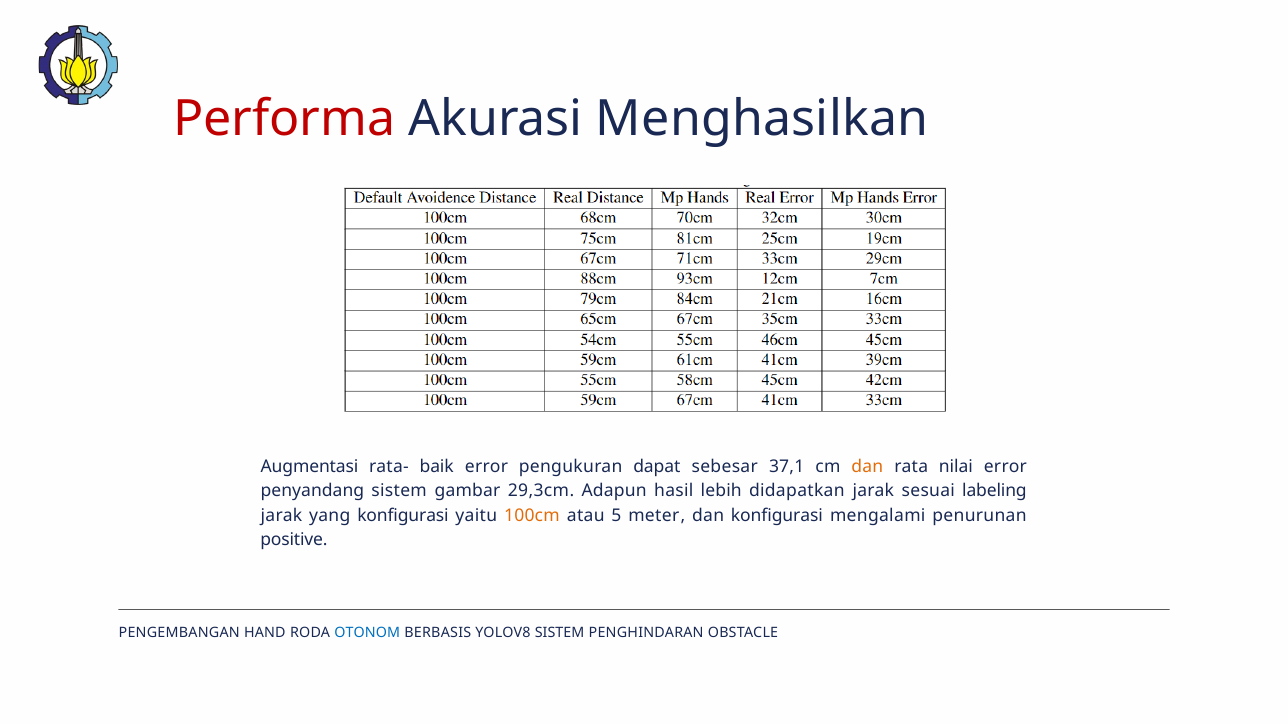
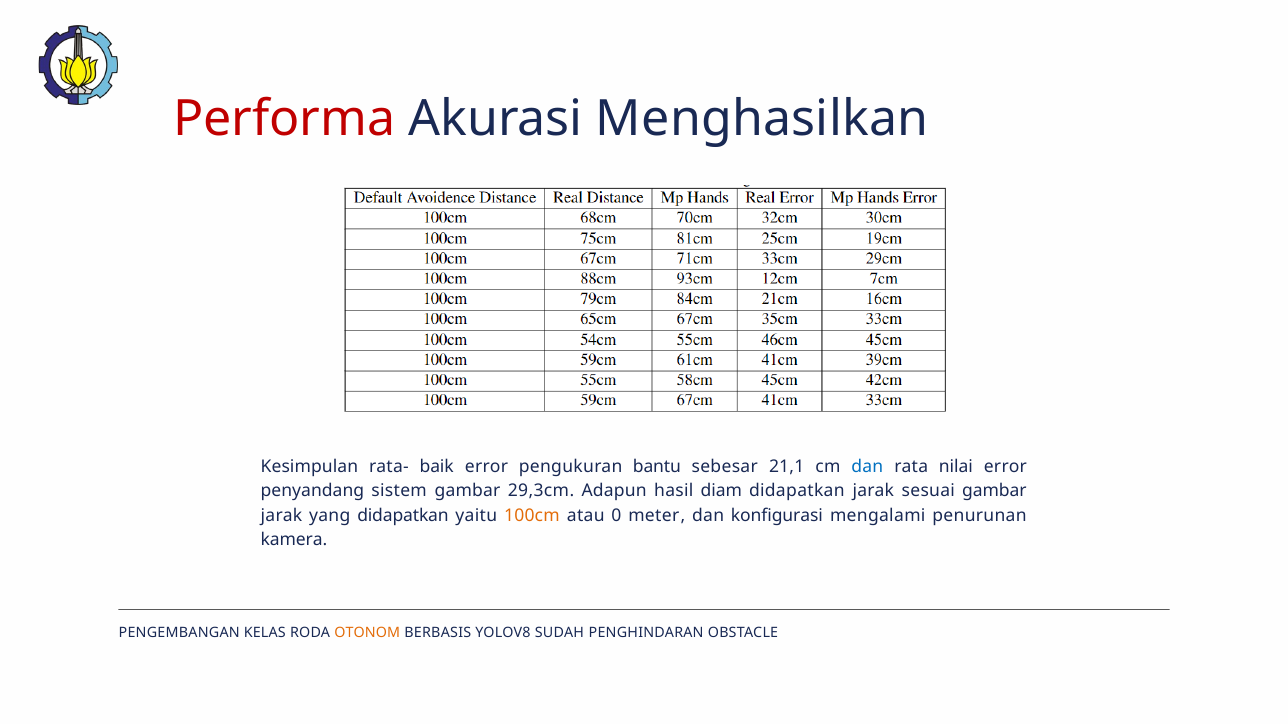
Augmentasi: Augmentasi -> Kesimpulan
dapat: dapat -> bantu
37,1: 37,1 -> 21,1
dan at (867, 467) colour: orange -> blue
lebih: lebih -> diam
sesuai labeling: labeling -> gambar
yang konfigurasi: konfigurasi -> didapatkan
5: 5 -> 0
positive: positive -> kamera
HAND: HAND -> KELAS
OTONOM colour: blue -> orange
YOLOV8 SISTEM: SISTEM -> SUDAH
